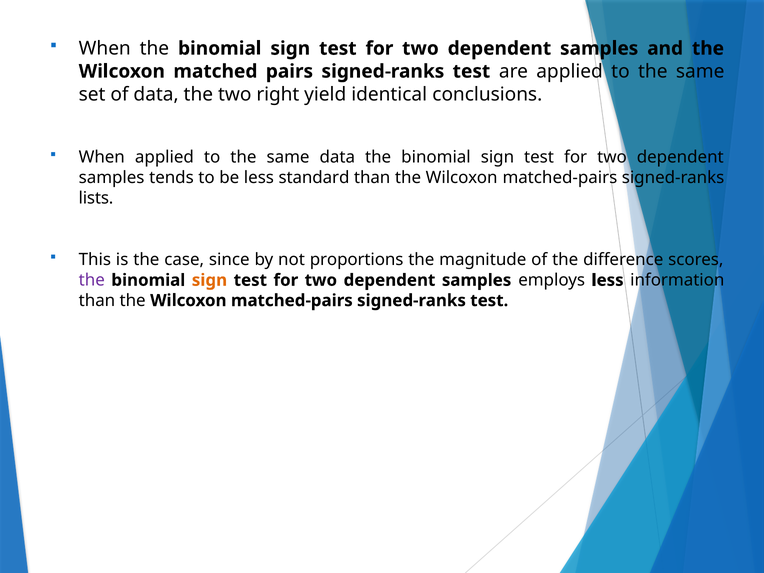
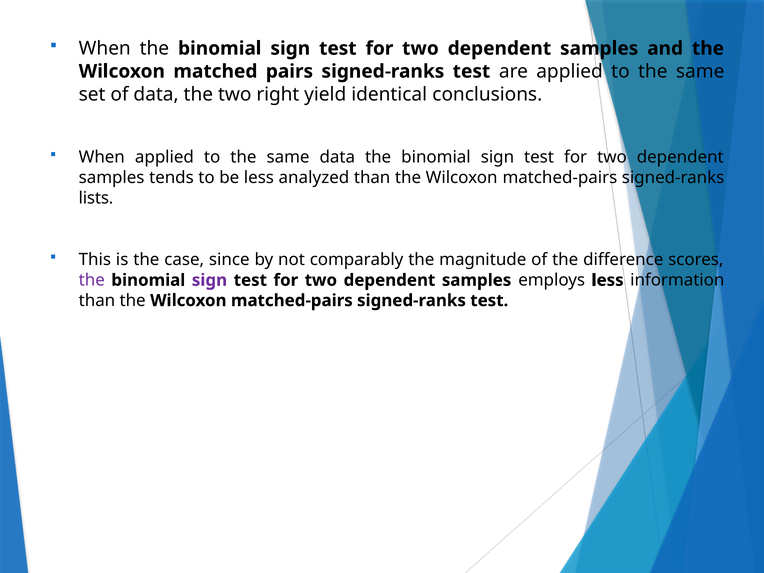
standard: standard -> analyzed
proportions: proportions -> comparably
sign at (209, 280) colour: orange -> purple
